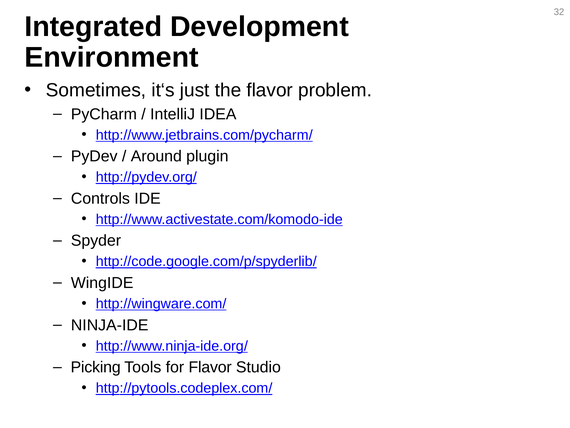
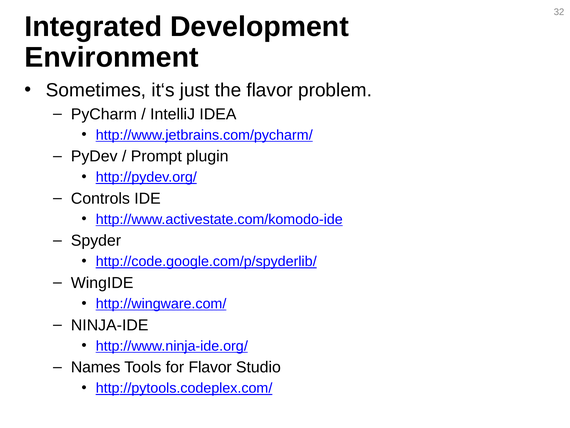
Around: Around -> Prompt
Picking: Picking -> Names
